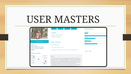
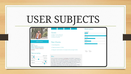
MASTERS: MASTERS -> SUBJECTS
